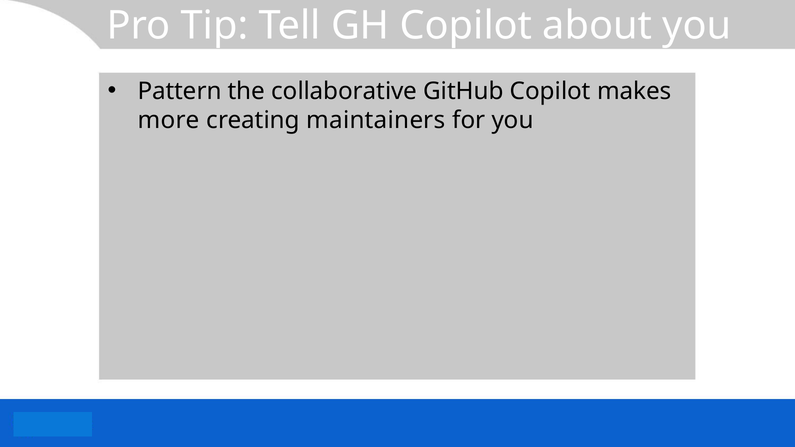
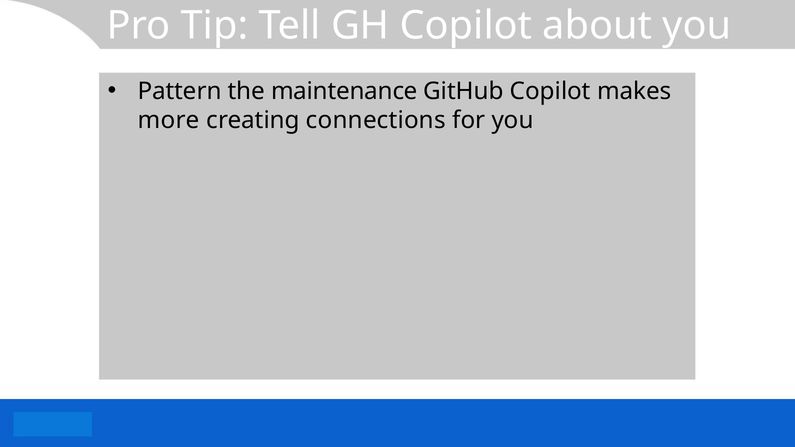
collaborative: collaborative -> maintenance
maintainers: maintainers -> connections
